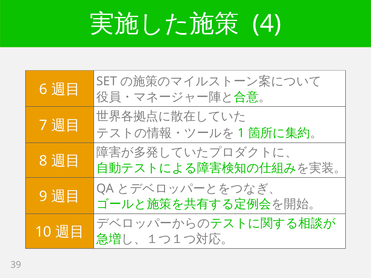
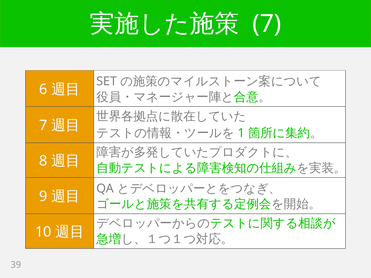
4 at (267, 24): 4 -> 7
